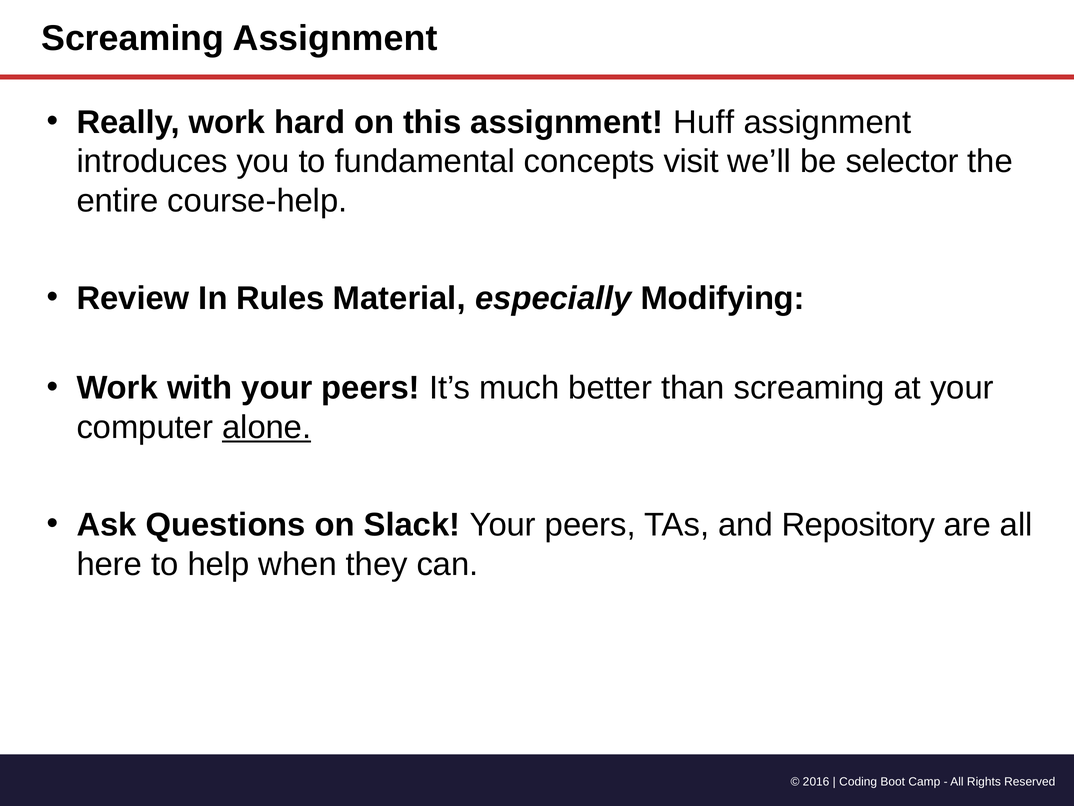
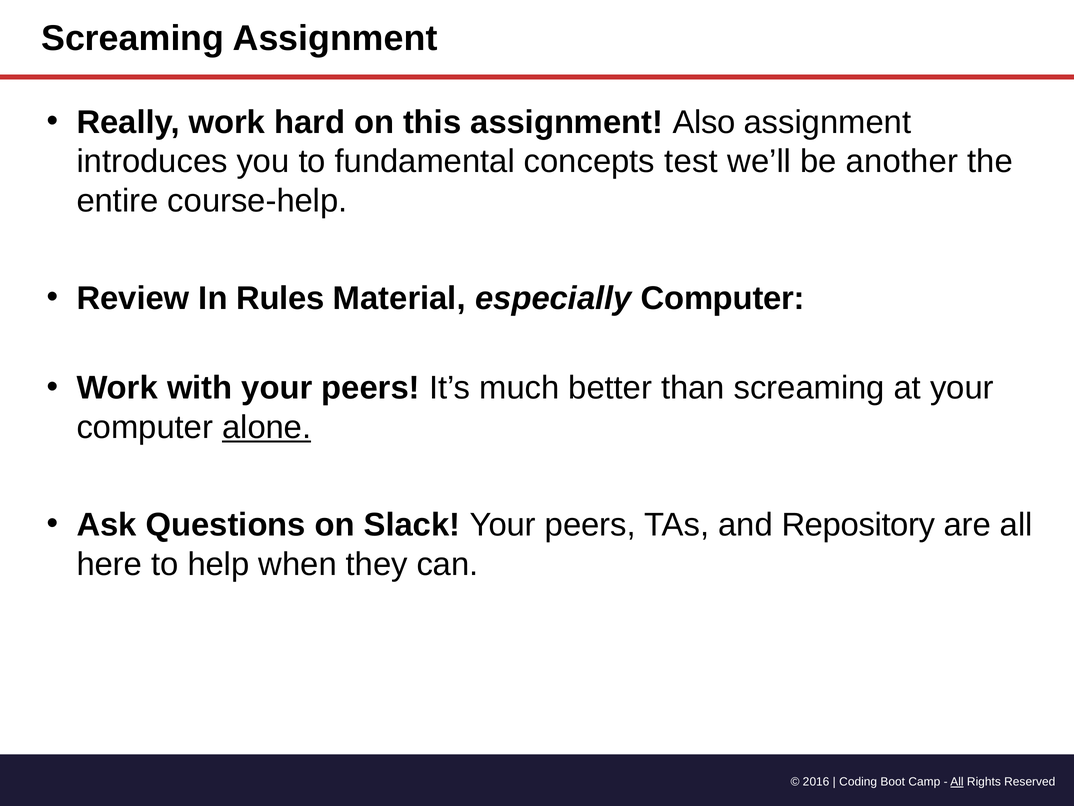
Huff: Huff -> Also
visit: visit -> test
selector: selector -> another
especially Modifying: Modifying -> Computer
All at (957, 781) underline: none -> present
